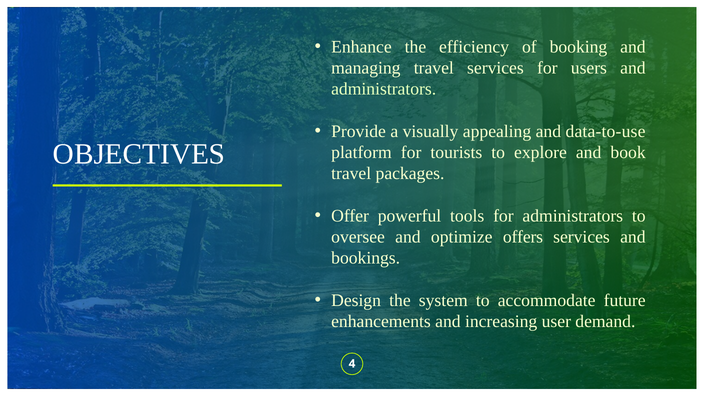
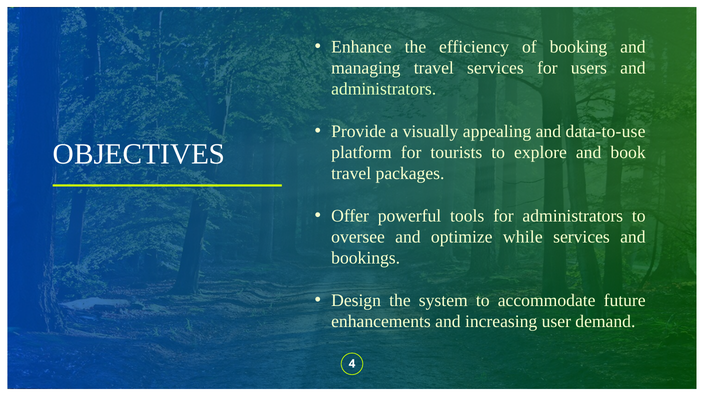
offers: offers -> while
